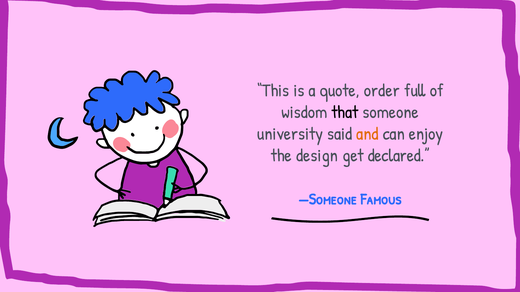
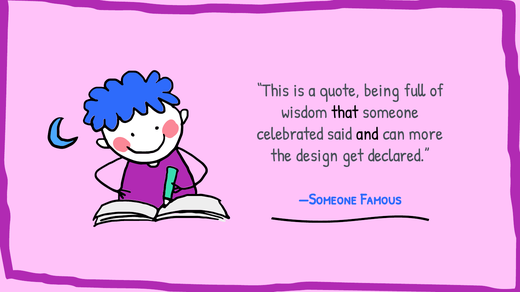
order: order -> being
university: university -> celebrated
and colour: orange -> black
enjoy: enjoy -> more
